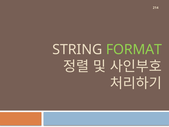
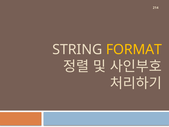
FORMAT colour: light green -> yellow
